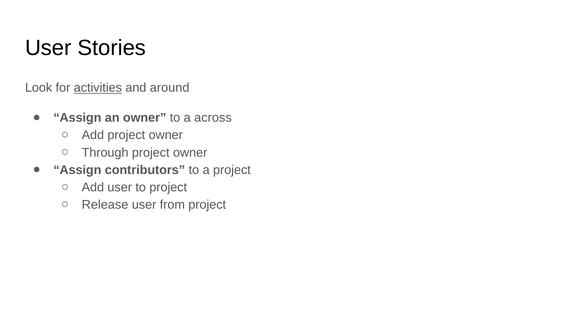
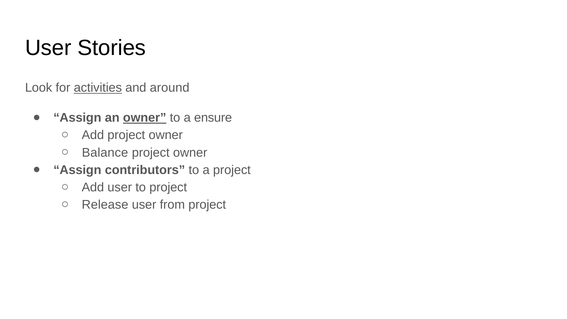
owner at (145, 118) underline: none -> present
across: across -> ensure
Through: Through -> Balance
